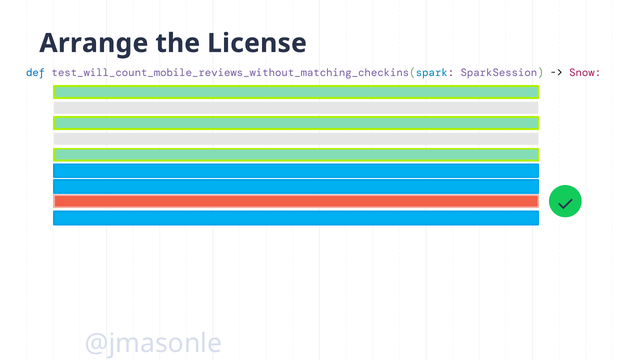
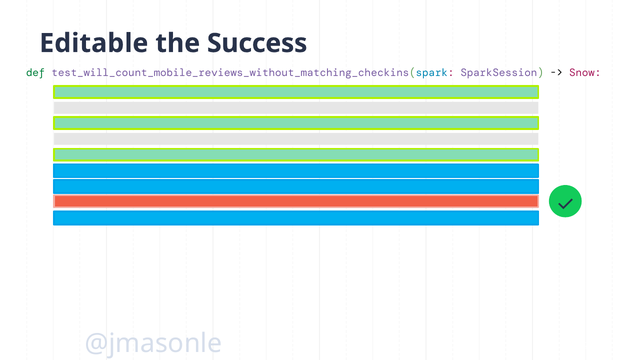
Arrange: Arrange -> Editable
License: License -> Success
def colour: blue -> green
